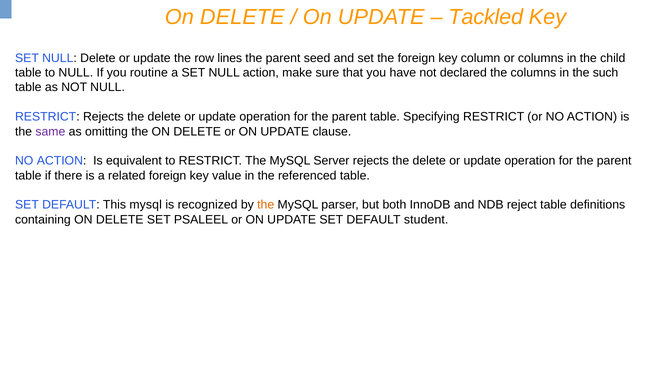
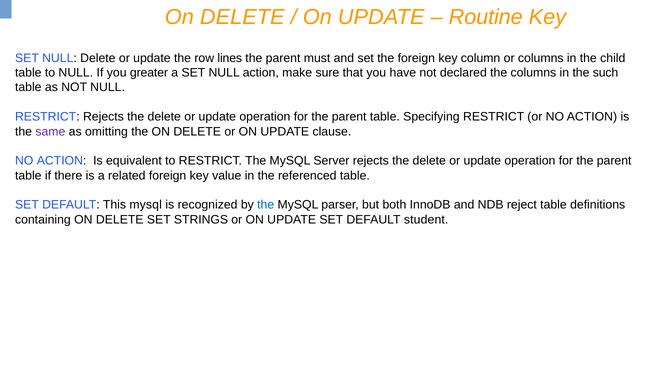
Tackled: Tackled -> Routine
seed: seed -> must
routine: routine -> greater
the at (266, 205) colour: orange -> blue
PSALEEL: PSALEEL -> STRINGS
